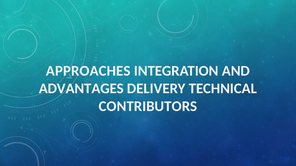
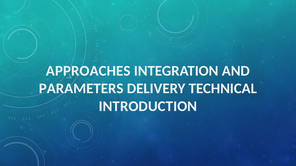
ADVANTAGES: ADVANTAGES -> PARAMETERS
CONTRIBUTORS: CONTRIBUTORS -> INTRODUCTION
